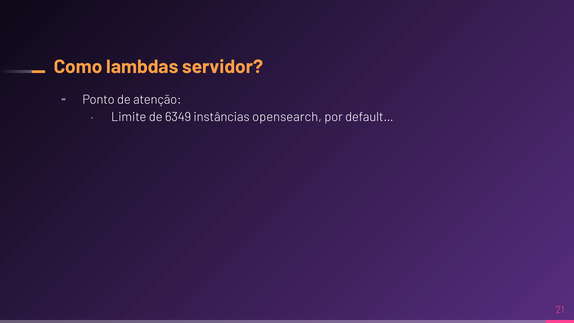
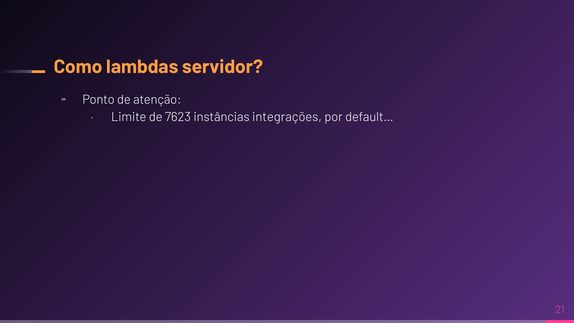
6349: 6349 -> 7623
opensearch: opensearch -> integrações
